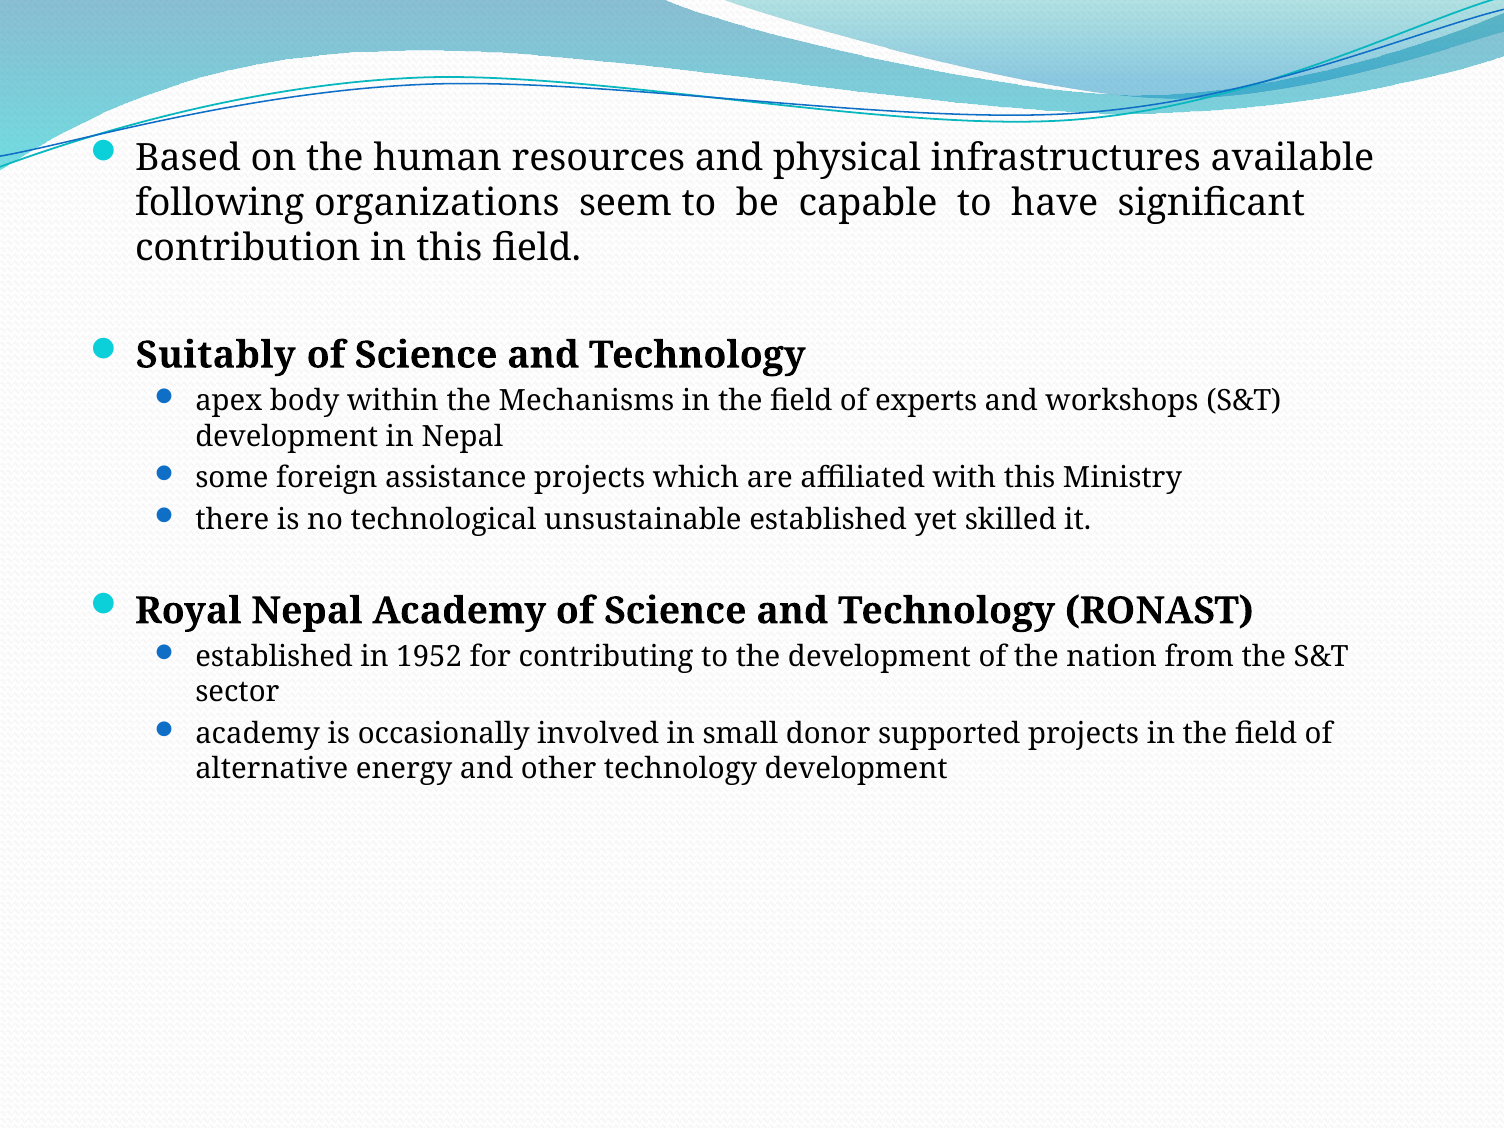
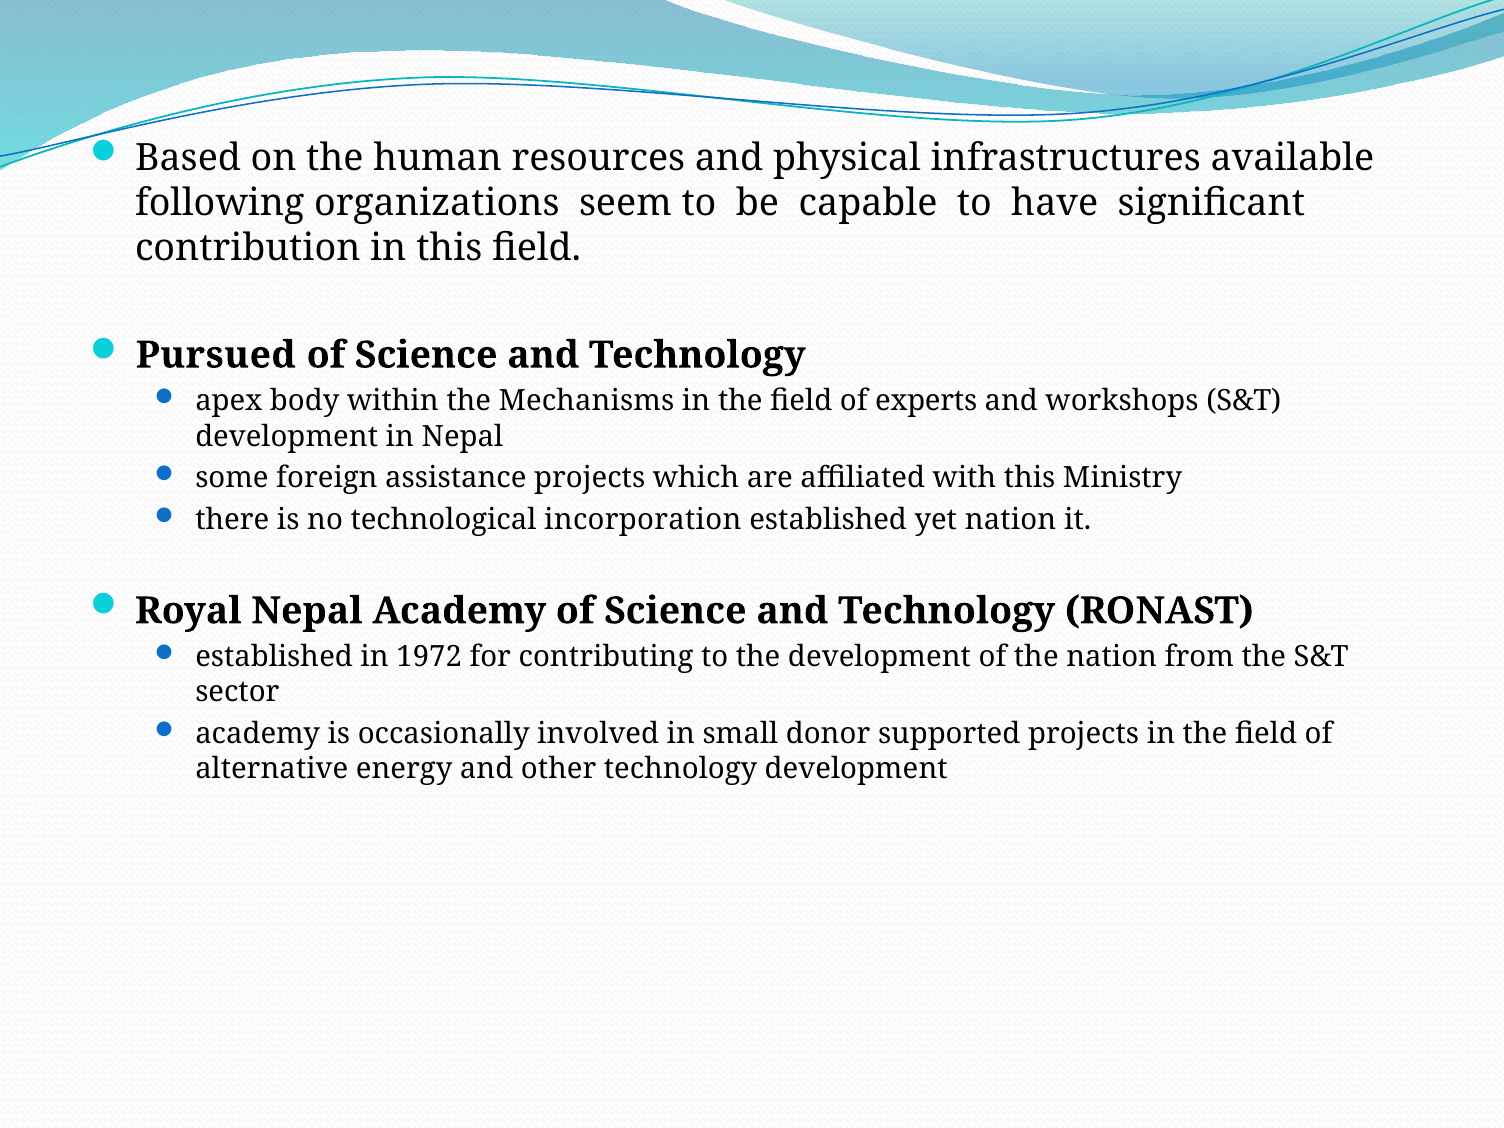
Suitably: Suitably -> Pursued
unsustainable: unsustainable -> incorporation
yet skilled: skilled -> nation
1952: 1952 -> 1972
